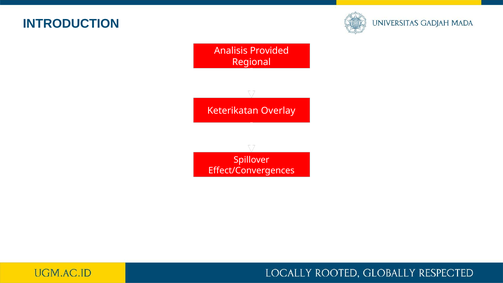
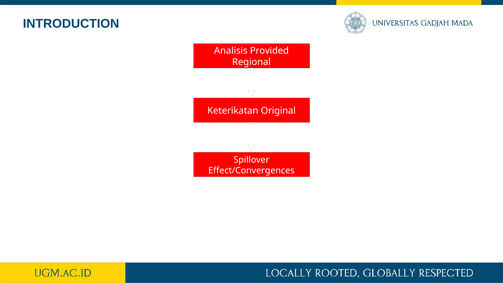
Overlay: Overlay -> Original
